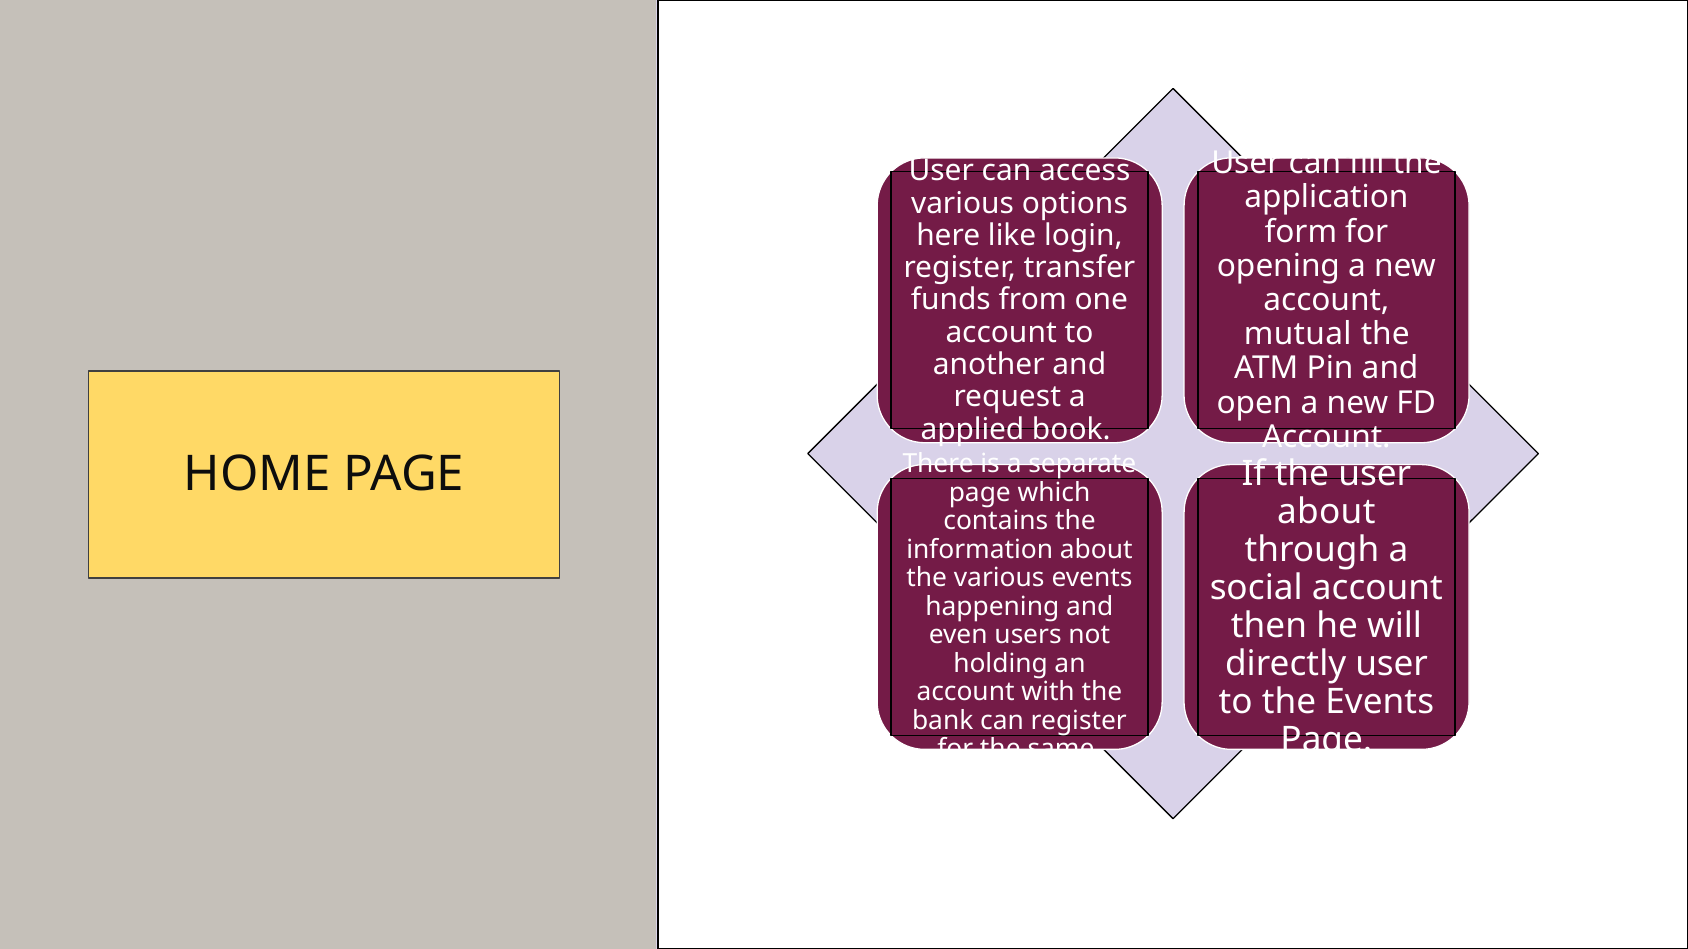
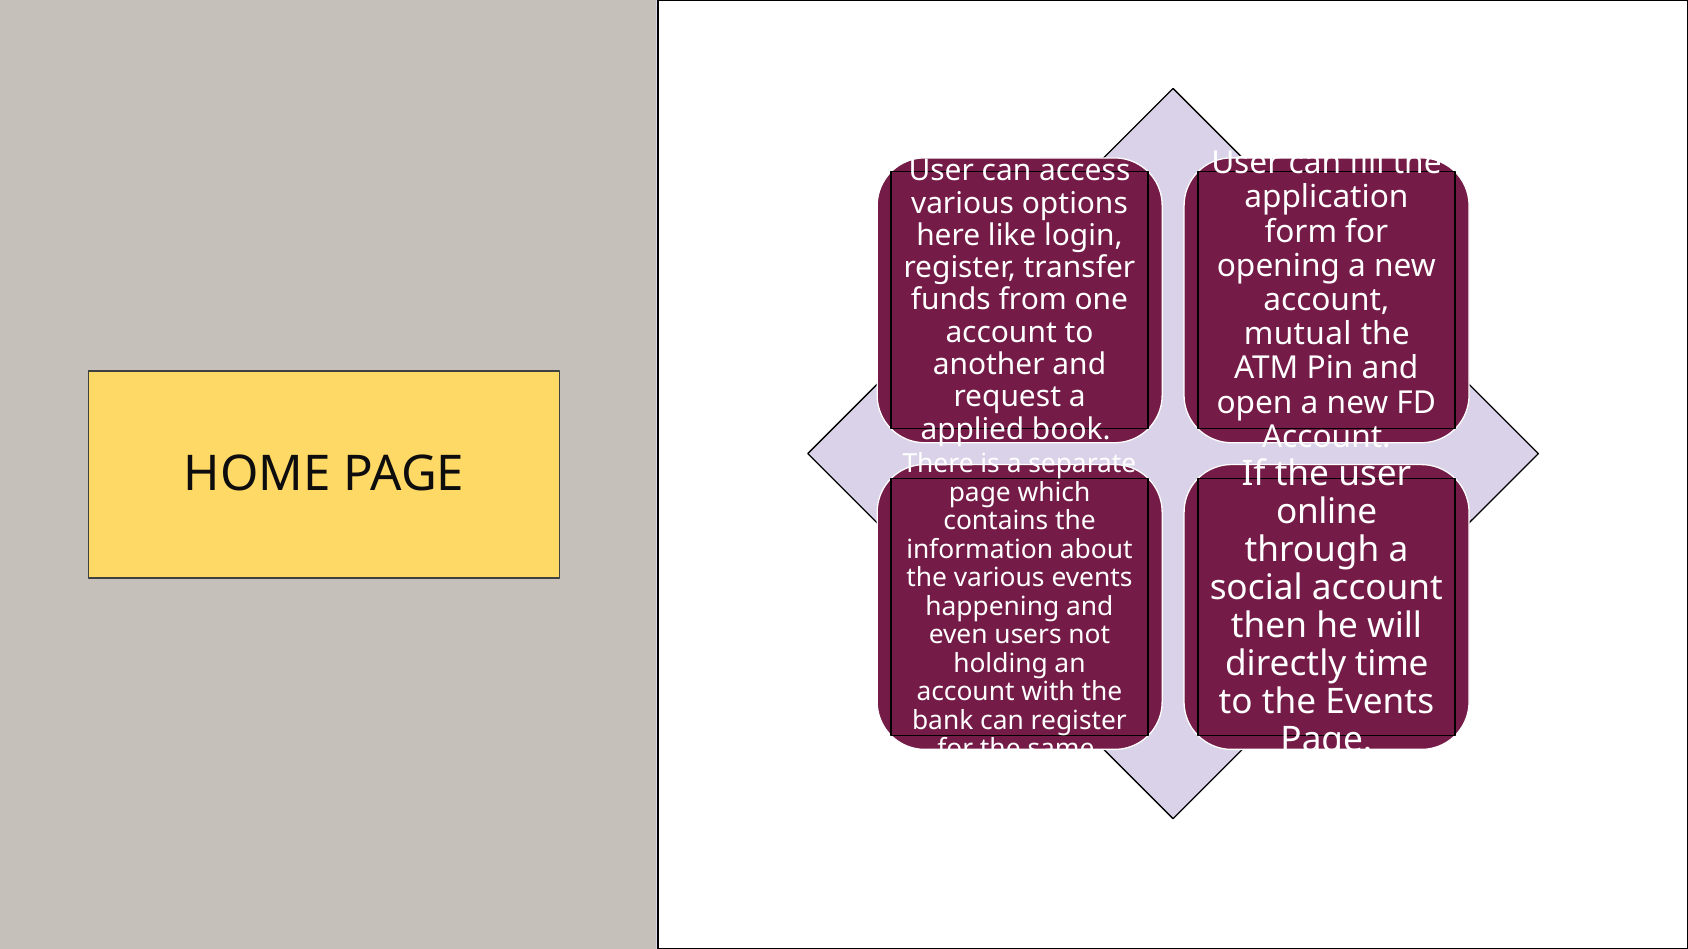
about at (1326, 512): about -> online
directly user: user -> time
